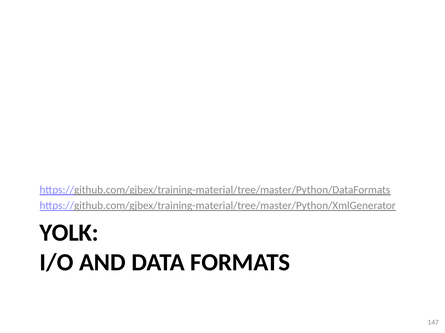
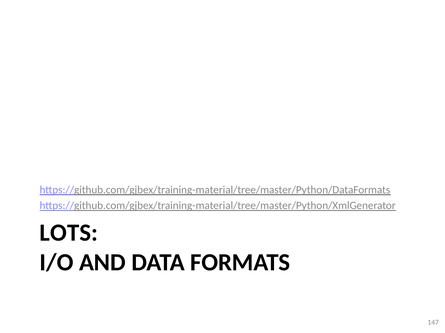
YOLK: YOLK -> LOTS
